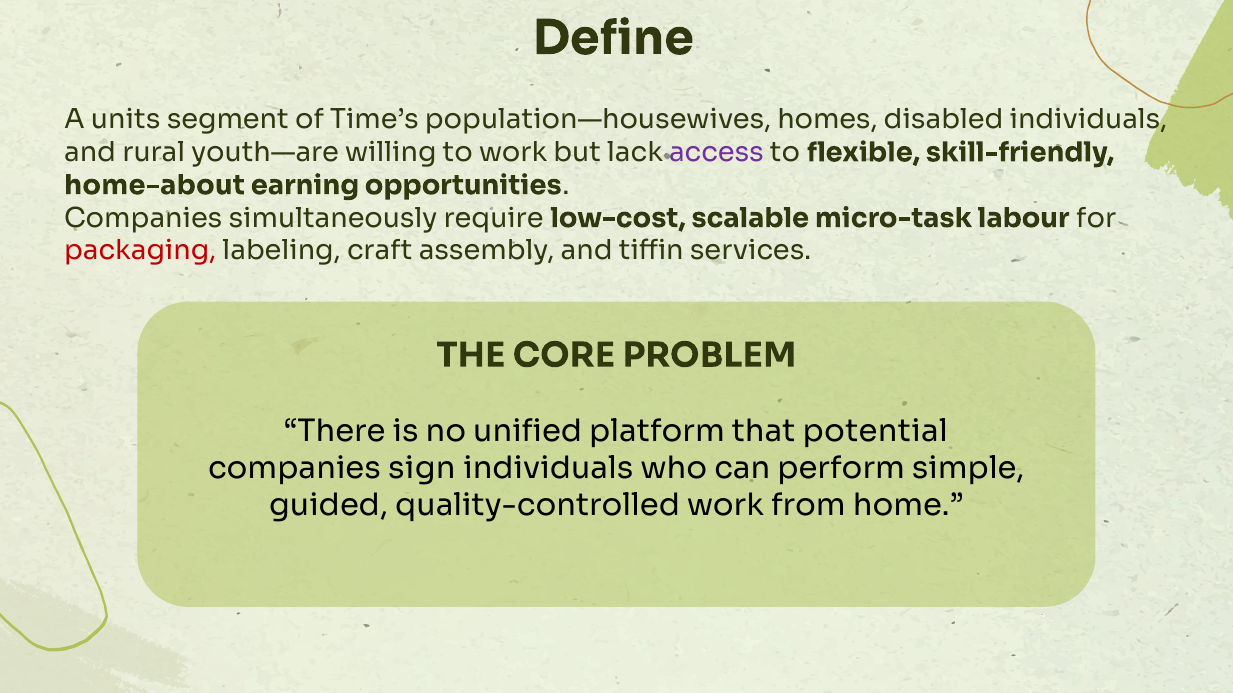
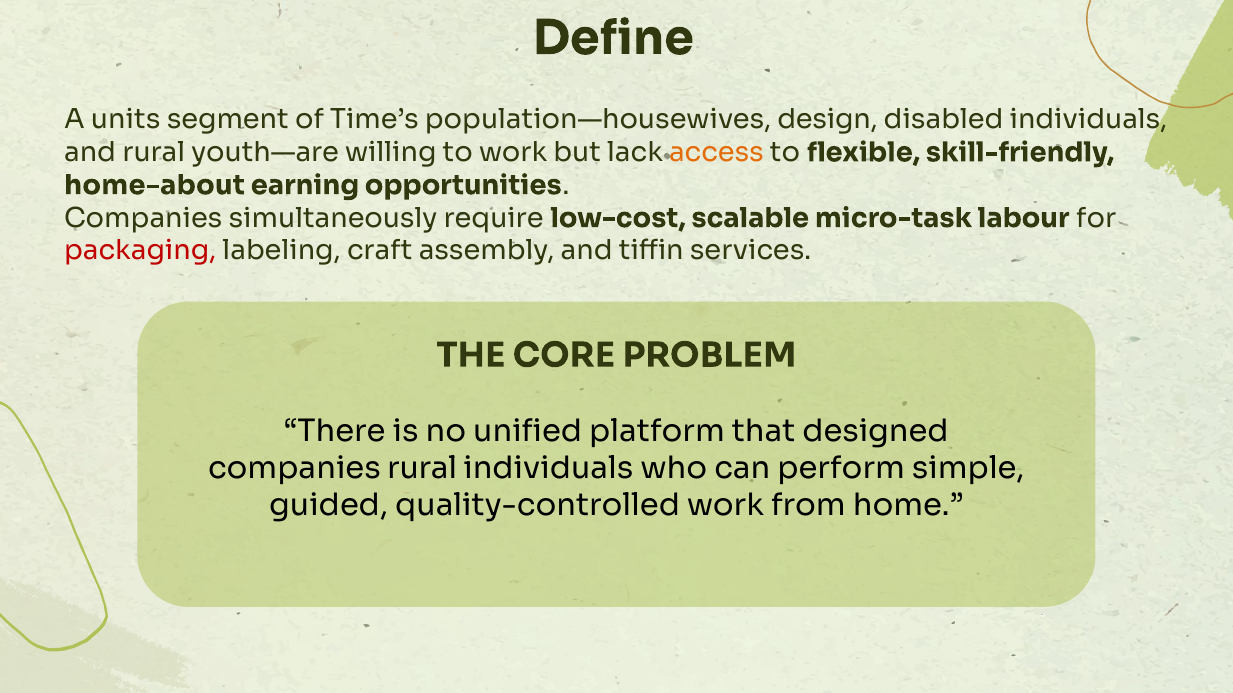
homes: homes -> design
access colour: purple -> orange
potential: potential -> designed
companies sign: sign -> rural
